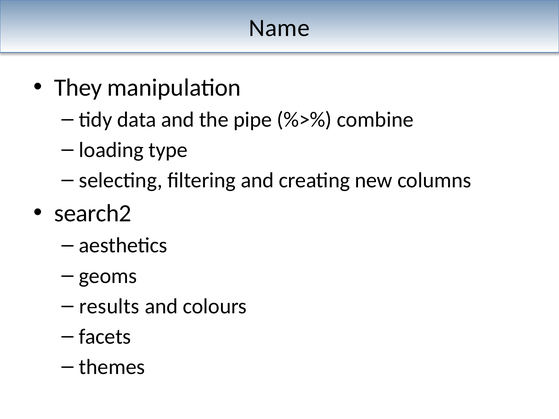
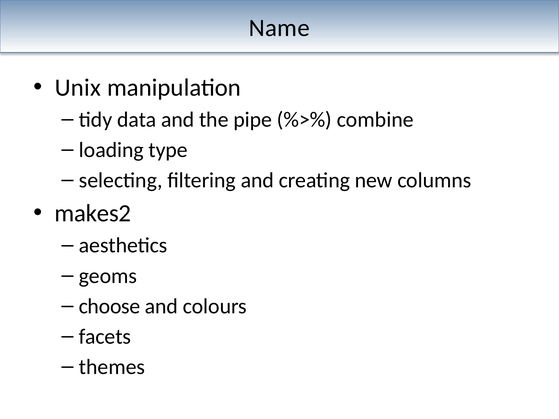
They: They -> Unix
search2: search2 -> makes2
results: results -> choose
